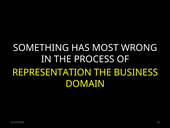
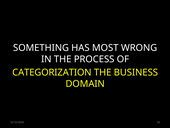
REPRESENTATION: REPRESENTATION -> CATEGORIZATION
